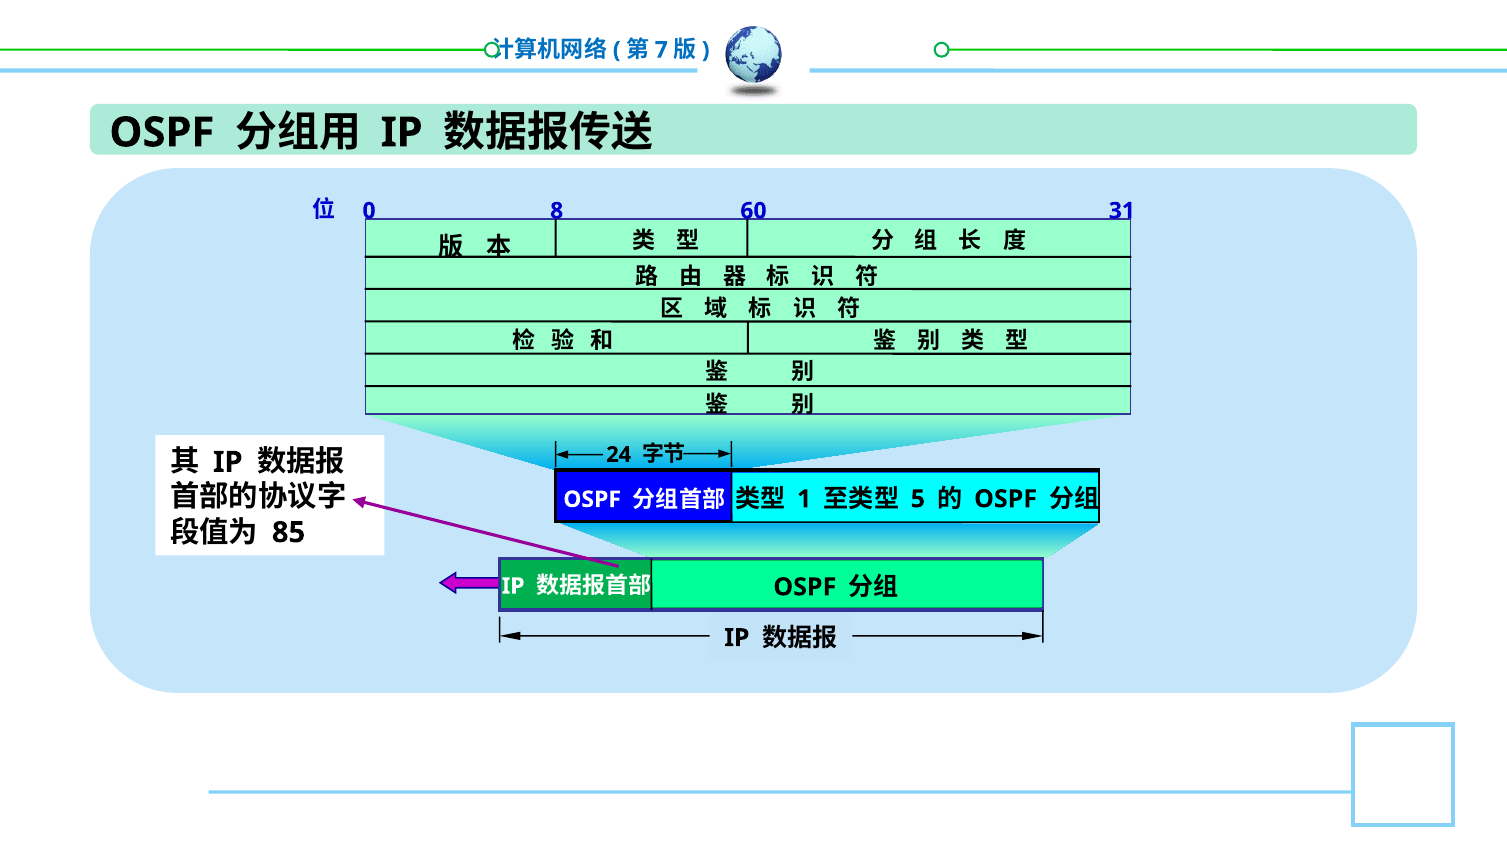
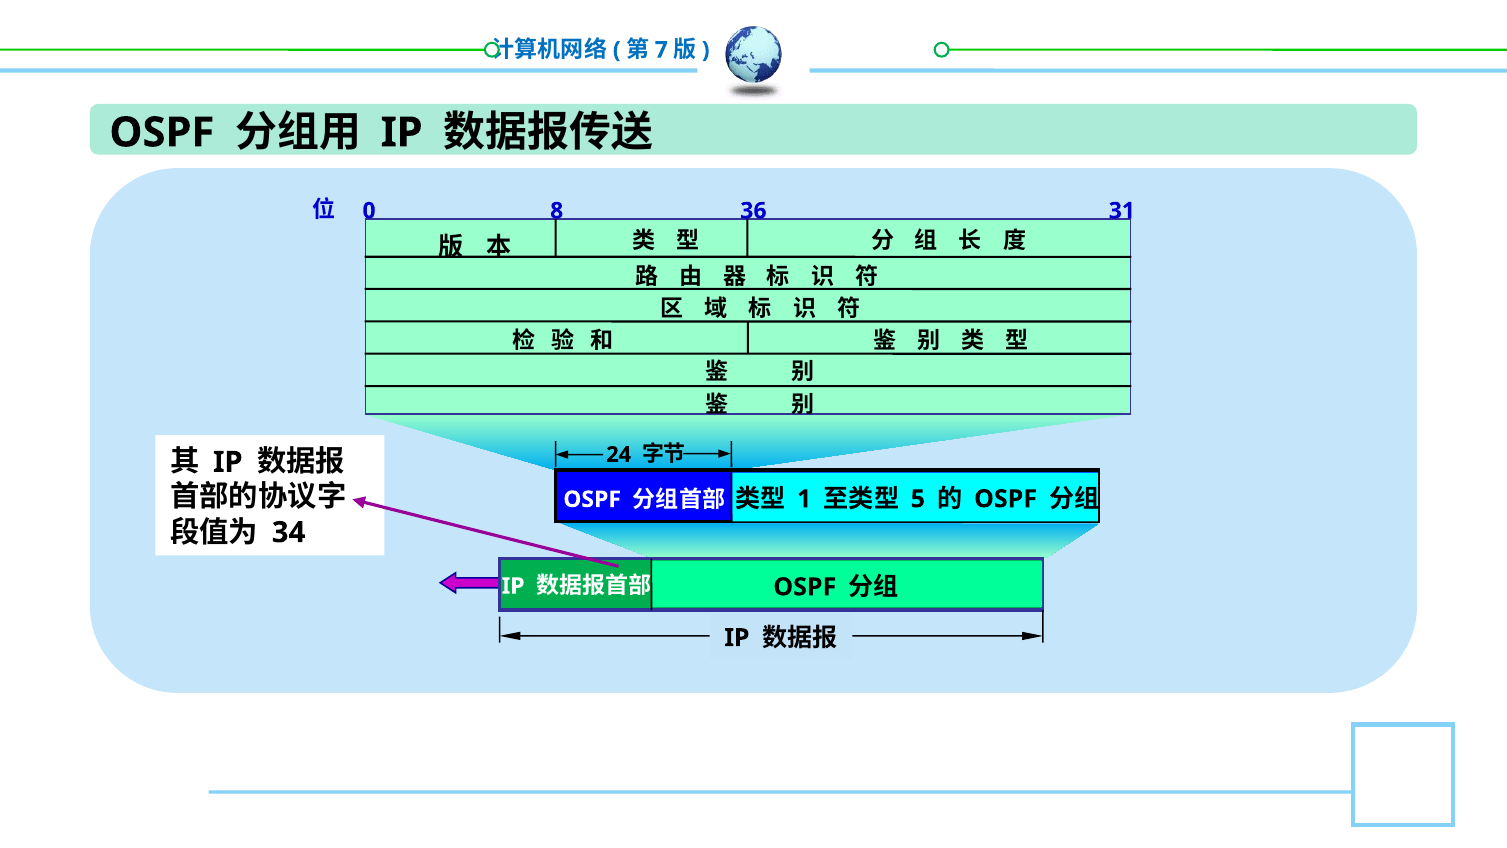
60: 60 -> 36
85: 85 -> 34
